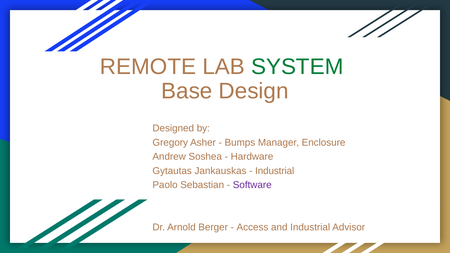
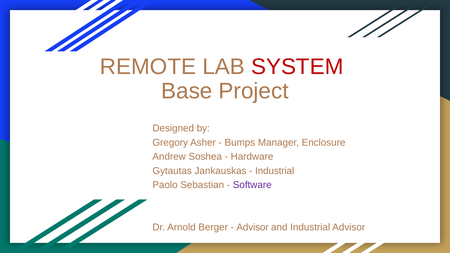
SYSTEM colour: green -> red
Design: Design -> Project
Access at (252, 228): Access -> Advisor
